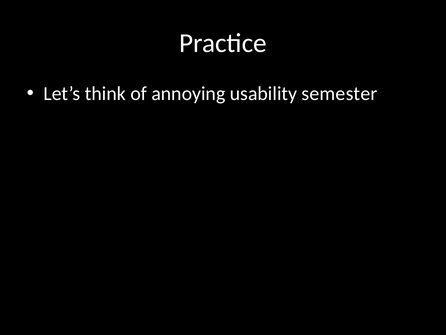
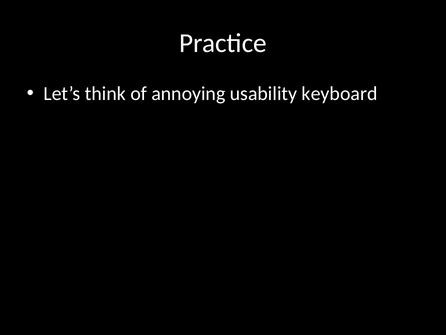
semester: semester -> keyboard
